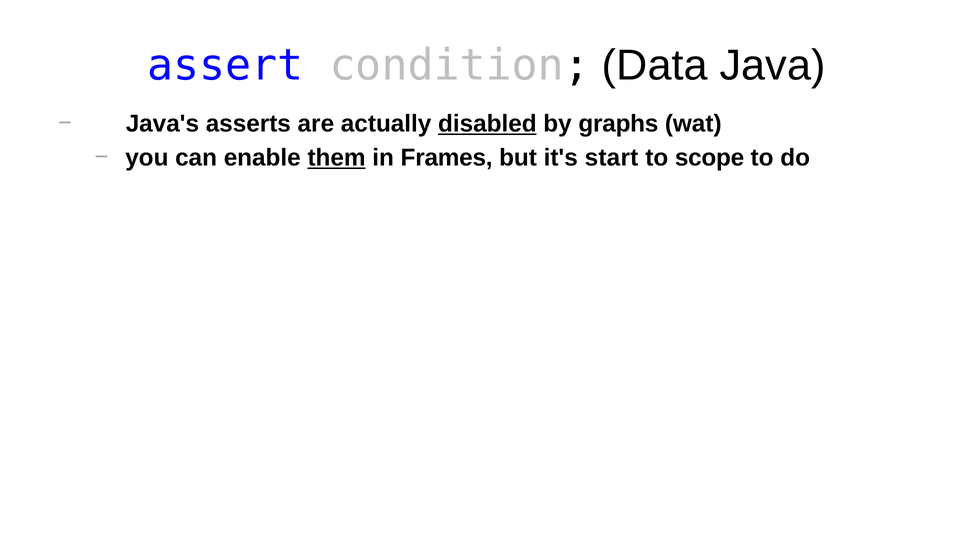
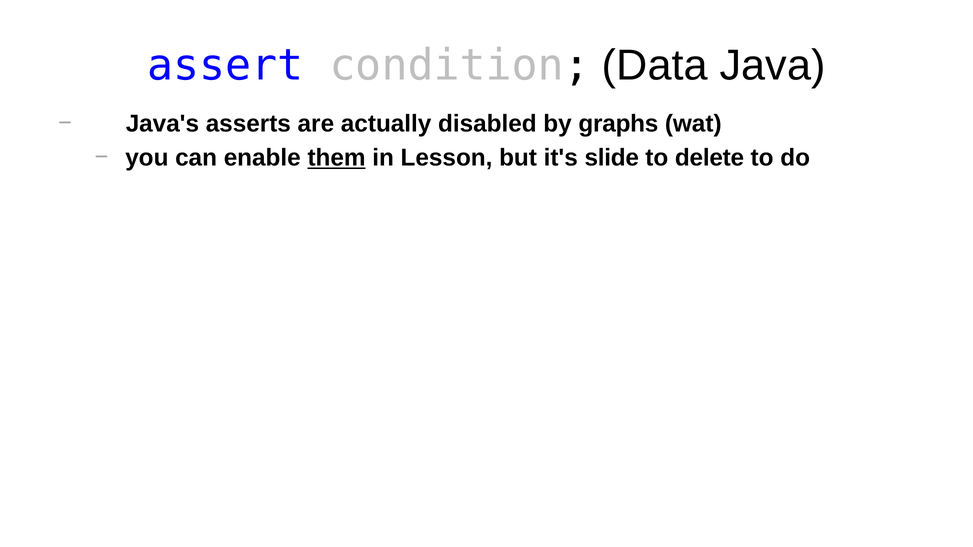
disabled underline: present -> none
Frames: Frames -> Lesson
start: start -> slide
scope: scope -> delete
